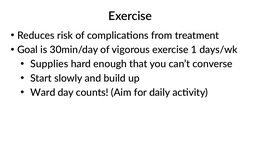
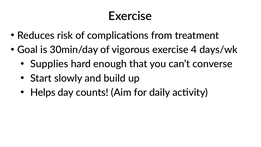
1: 1 -> 4
Ward: Ward -> Helps
